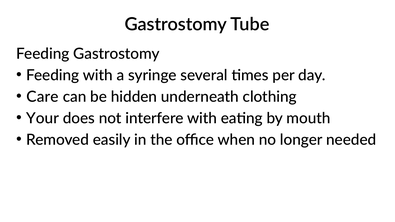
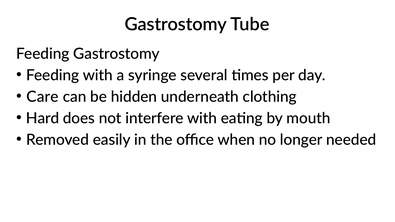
Your: Your -> Hard
